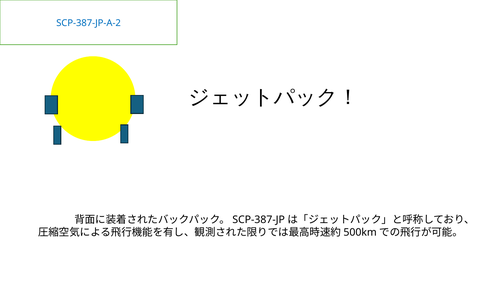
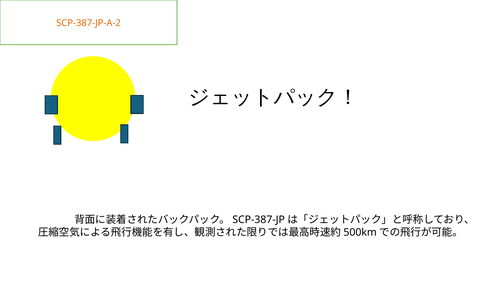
SCP-387-JP-A-2 colour: blue -> orange
